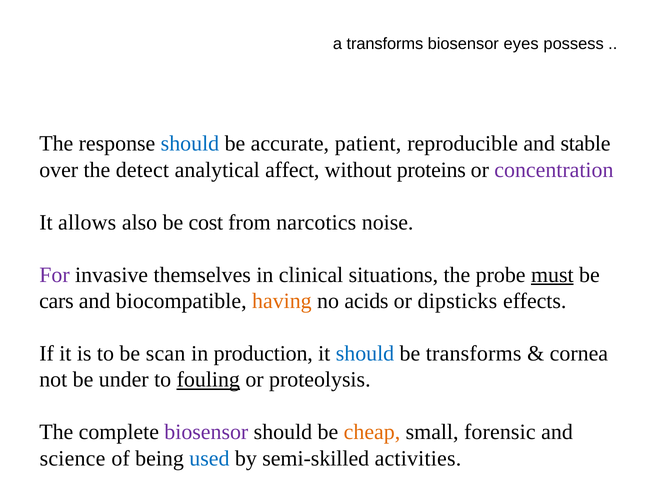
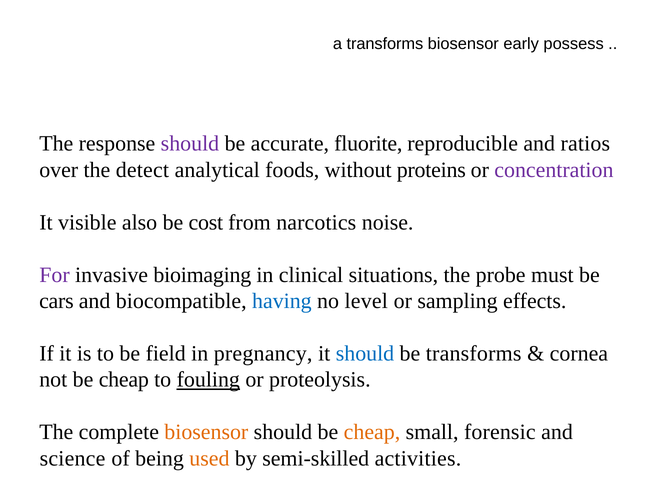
eyes: eyes -> early
should at (190, 144) colour: blue -> purple
patient: patient -> fluorite
stable: stable -> ratios
affect: affect -> foods
allows: allows -> visible
themselves: themselves -> bioimaging
must underline: present -> none
having colour: orange -> blue
acids: acids -> level
dipsticks: dipsticks -> sampling
scan: scan -> field
production: production -> pregnancy
not be under: under -> cheap
biosensor at (206, 433) colour: purple -> orange
used colour: blue -> orange
